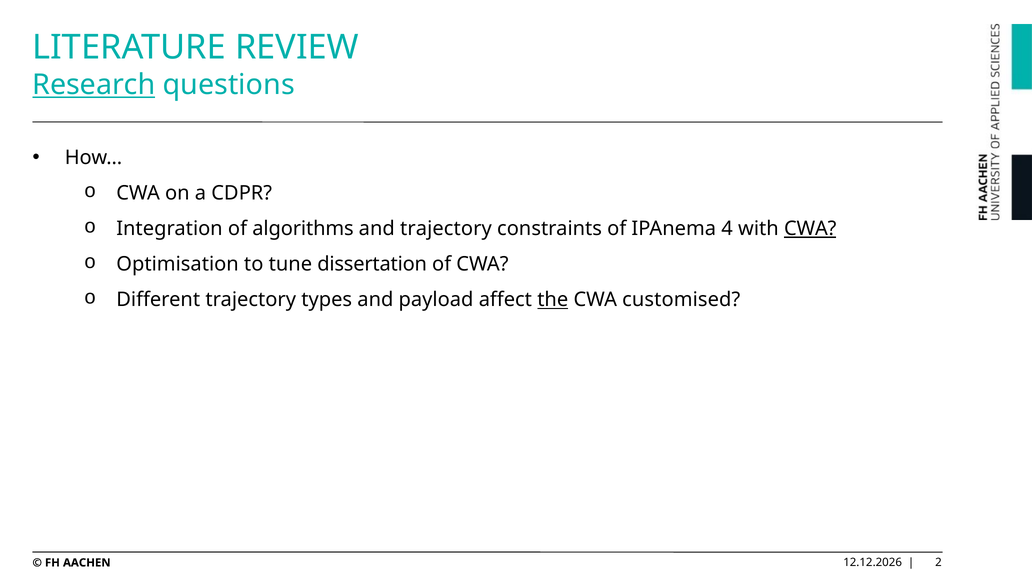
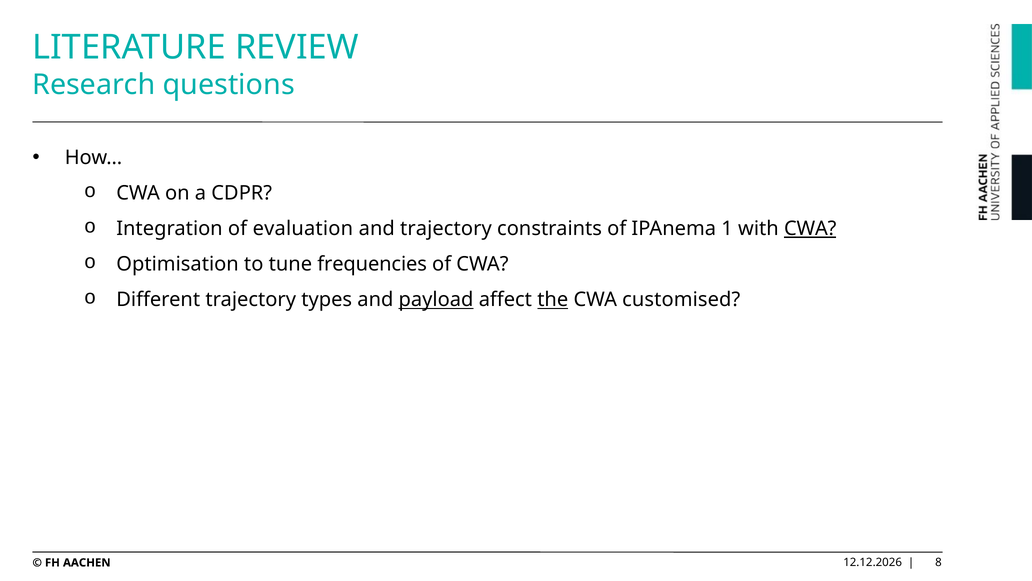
Research underline: present -> none
algorithms: algorithms -> evaluation
4: 4 -> 1
dissertation: dissertation -> frequencies
payload underline: none -> present
2: 2 -> 8
